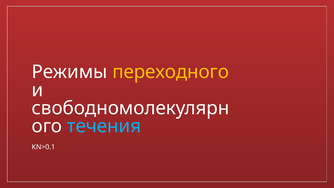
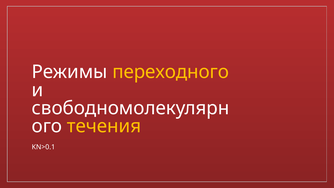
течения colour: light blue -> yellow
